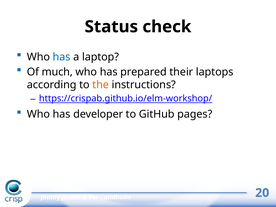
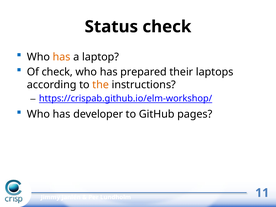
has at (62, 57) colour: blue -> orange
Of much: much -> check
20: 20 -> 11
